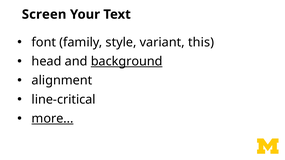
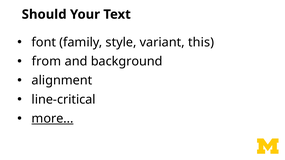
Screen: Screen -> Should
head: head -> from
background underline: present -> none
